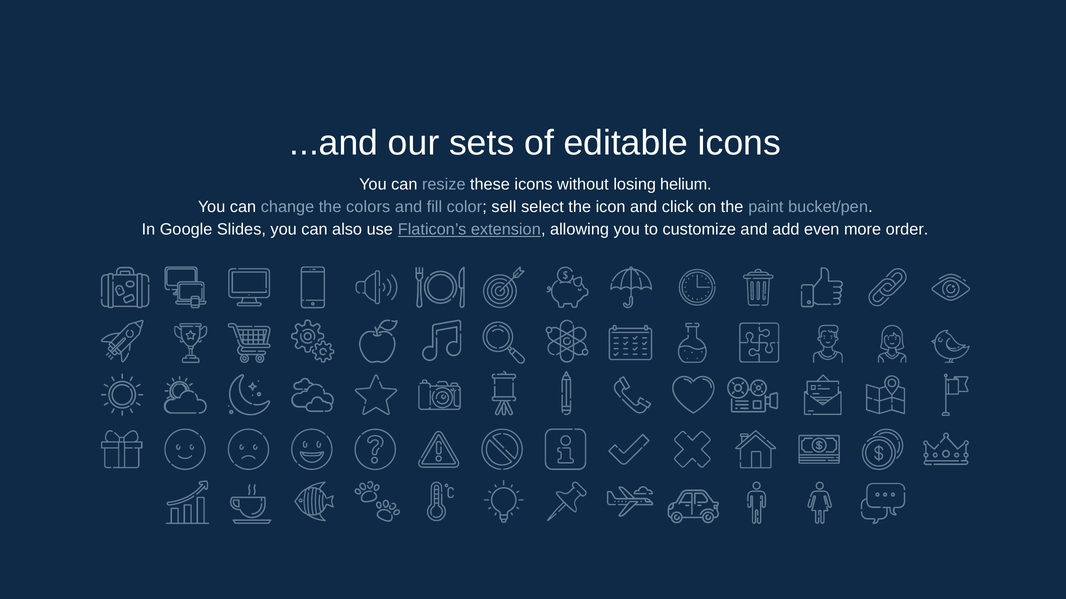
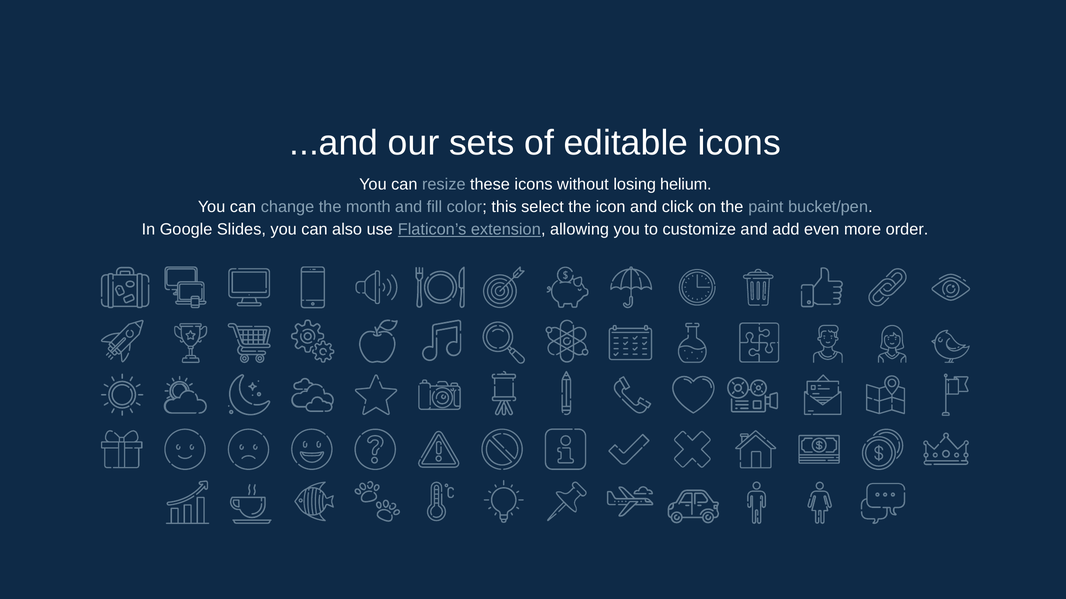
colors: colors -> month
sell: sell -> this
